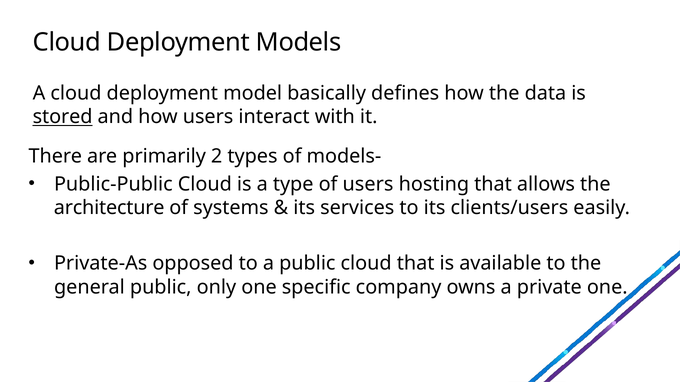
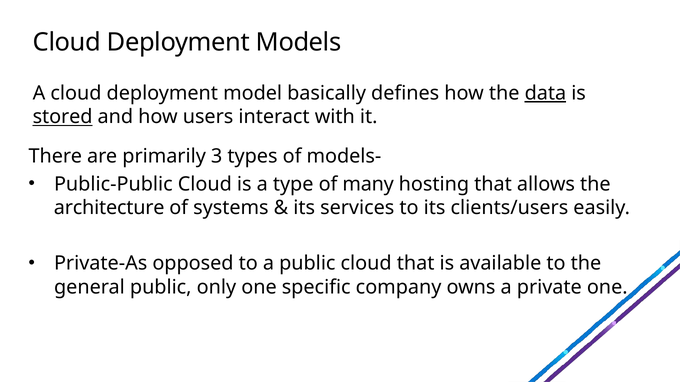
data underline: none -> present
2: 2 -> 3
of users: users -> many
